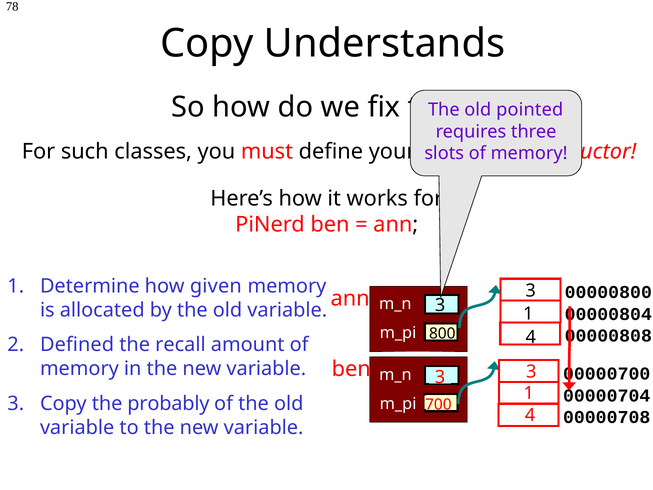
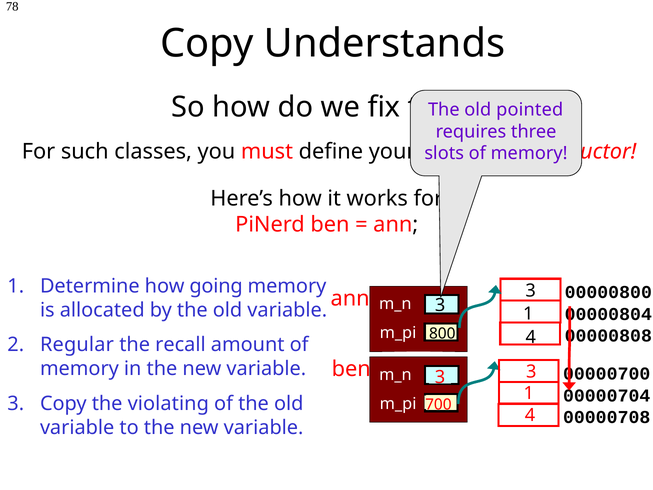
given: given -> going
Defined: Defined -> Regular
probably: probably -> violating
